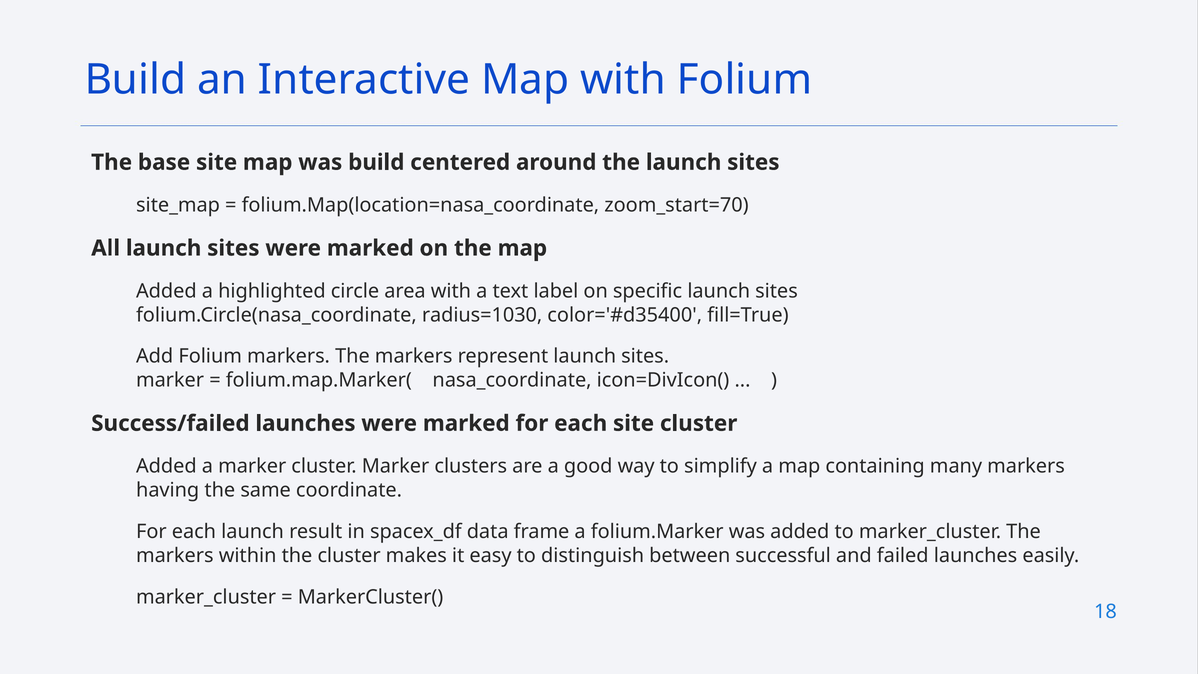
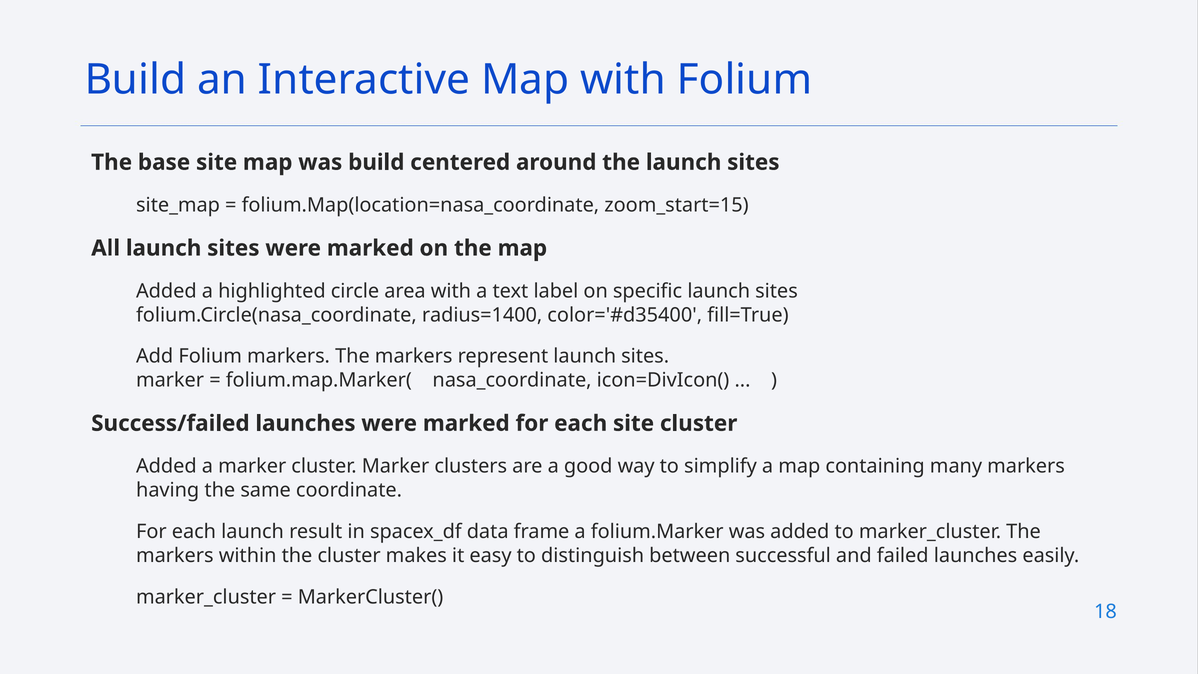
zoom_start=70: zoom_start=70 -> zoom_start=15
radius=1030: radius=1030 -> radius=1400
